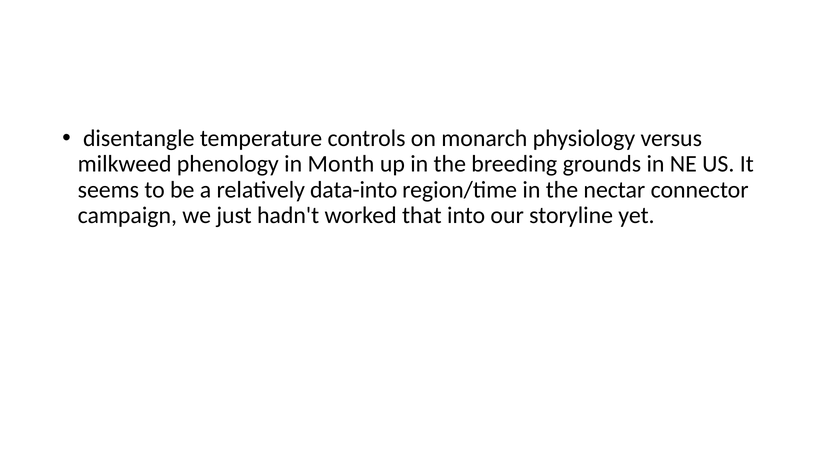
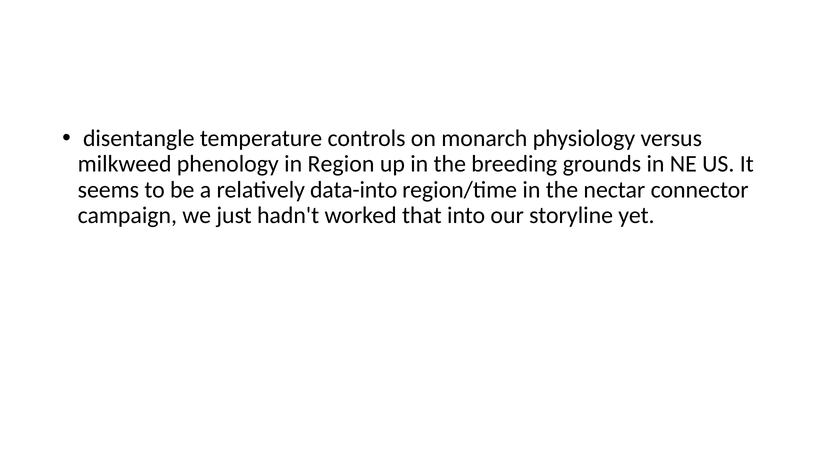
Month: Month -> Region
